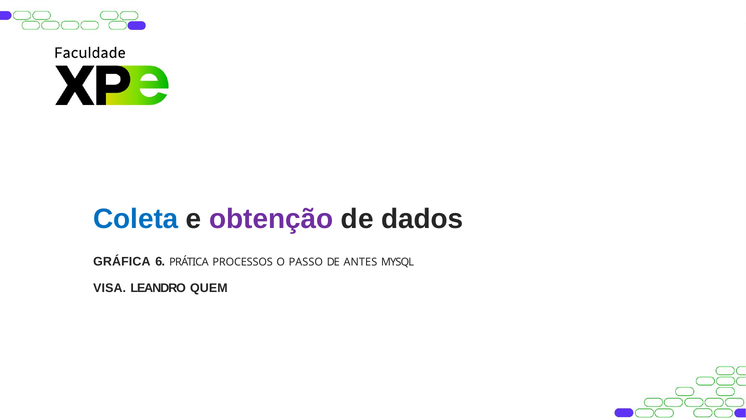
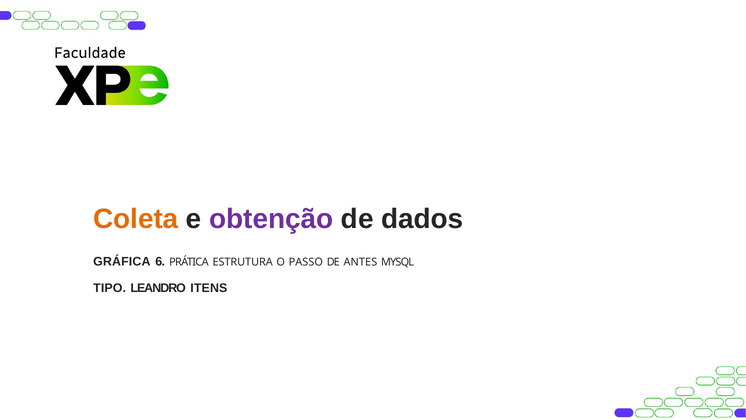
Coleta colour: blue -> orange
PROCESSOS: PROCESSOS -> ESTRUTURA
VISA: VISA -> TIPO
QUEM: QUEM -> ITENS
